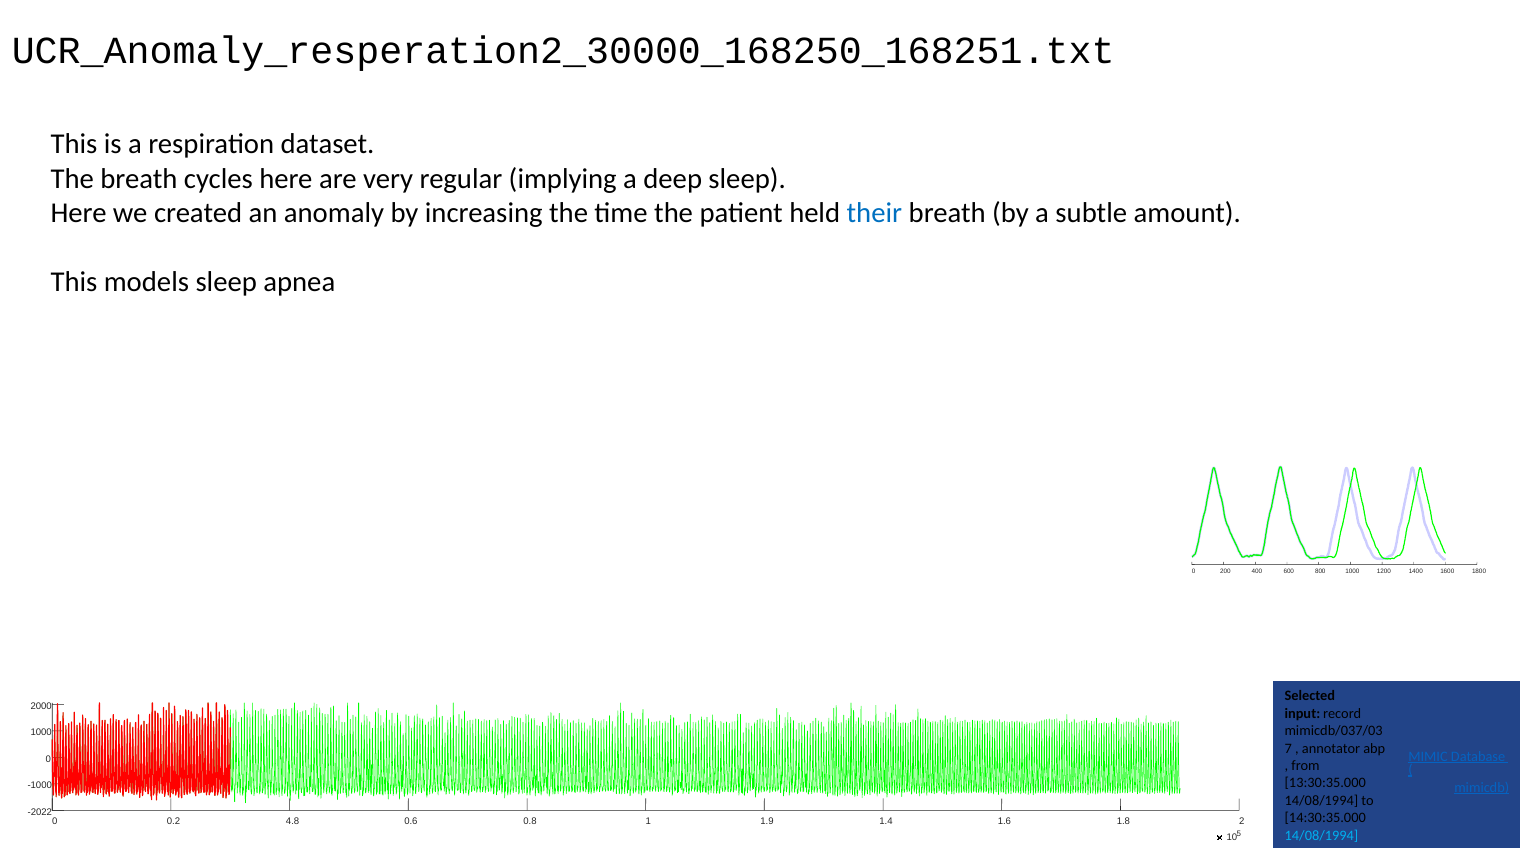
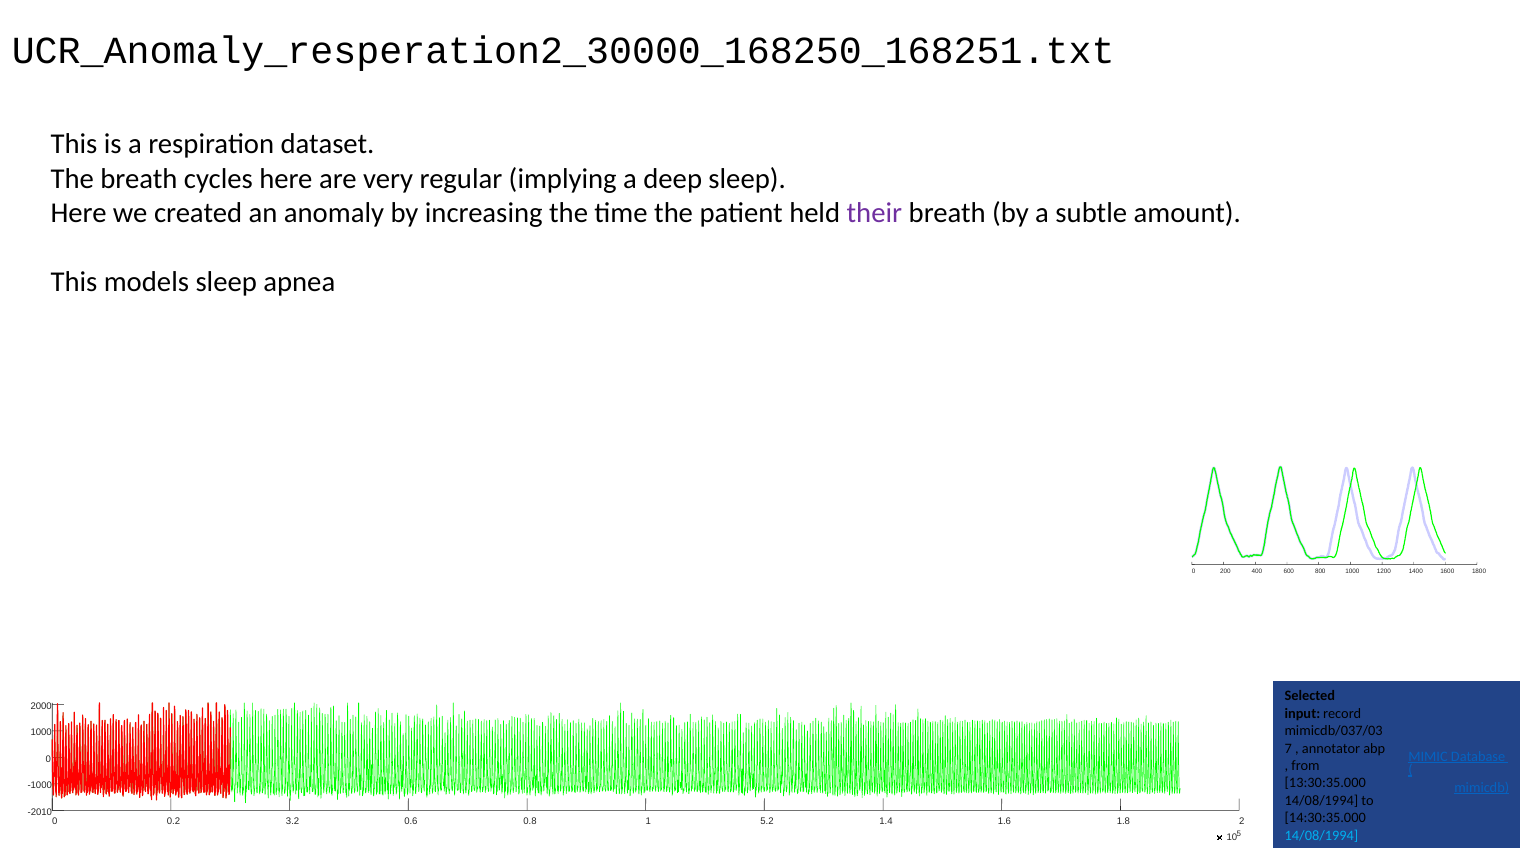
their colour: blue -> purple
-2022: -2022 -> -2010
4.8: 4.8 -> 3.2
1.9: 1.9 -> 5.2
